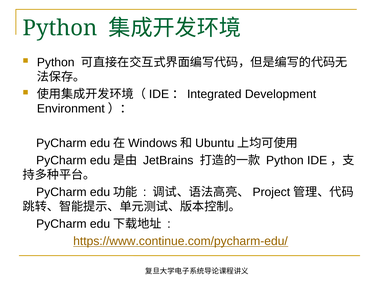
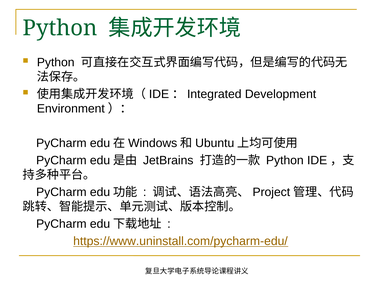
https://www.continue.com/pycharm-edu/: https://www.continue.com/pycharm-edu/ -> https://www.uninstall.com/pycharm-edu/
